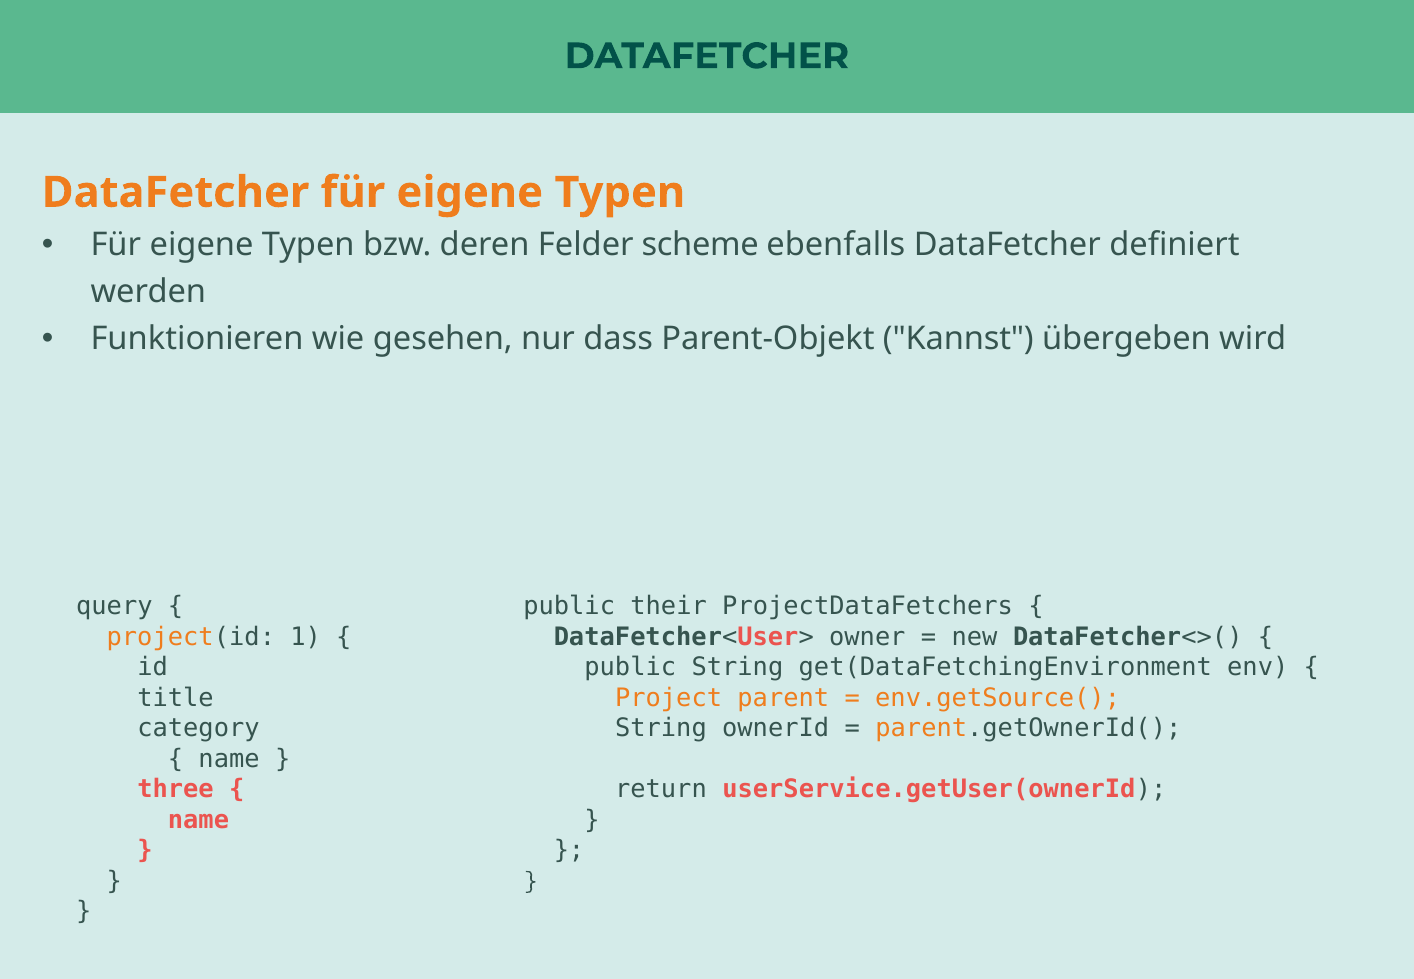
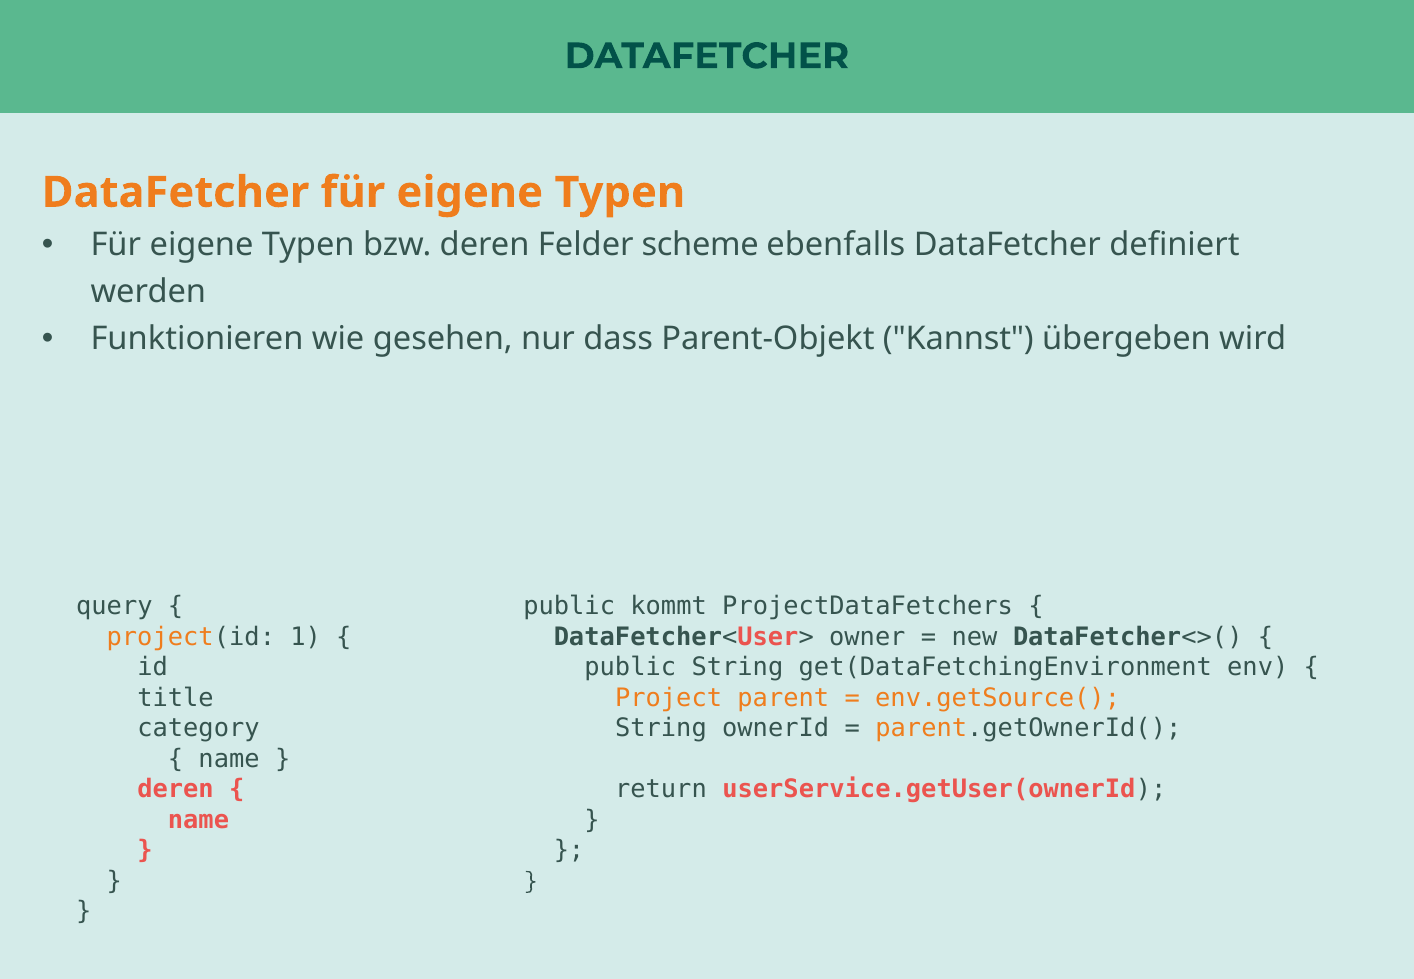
their: their -> kommt
three at (176, 789): three -> deren
